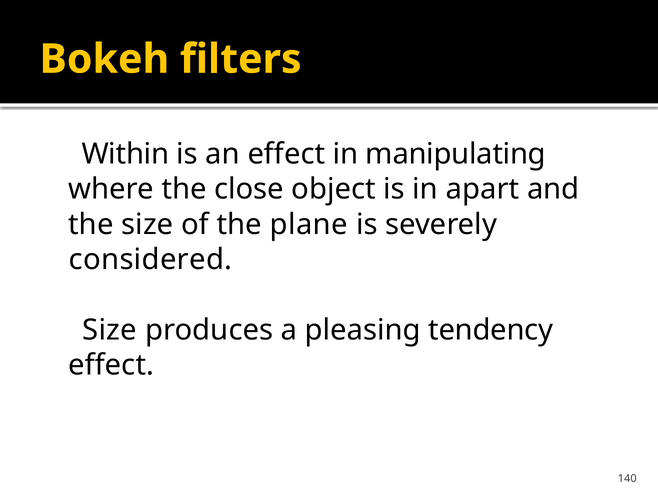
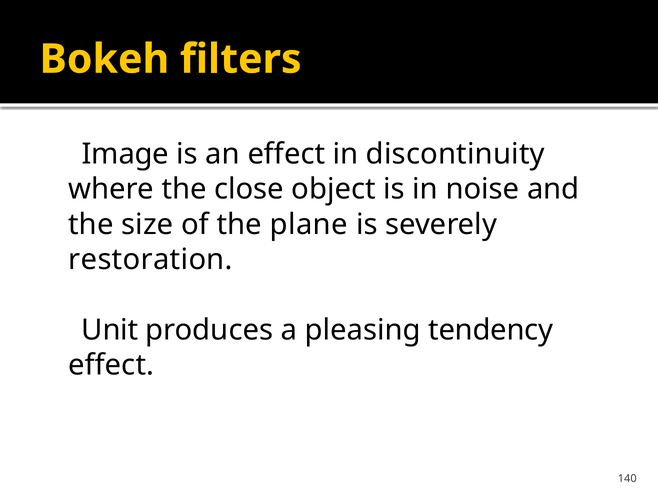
Within: Within -> Image
manipulating: manipulating -> discontinuity
apart: apart -> noise
considered: considered -> restoration
Size at (110, 330): Size -> Unit
